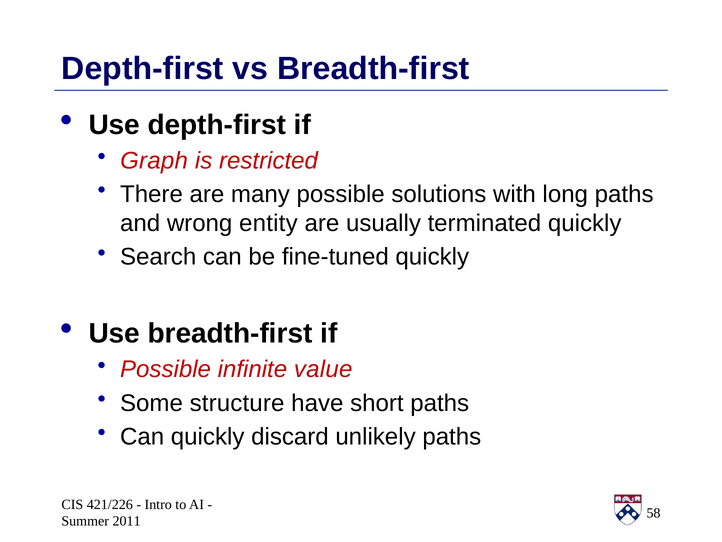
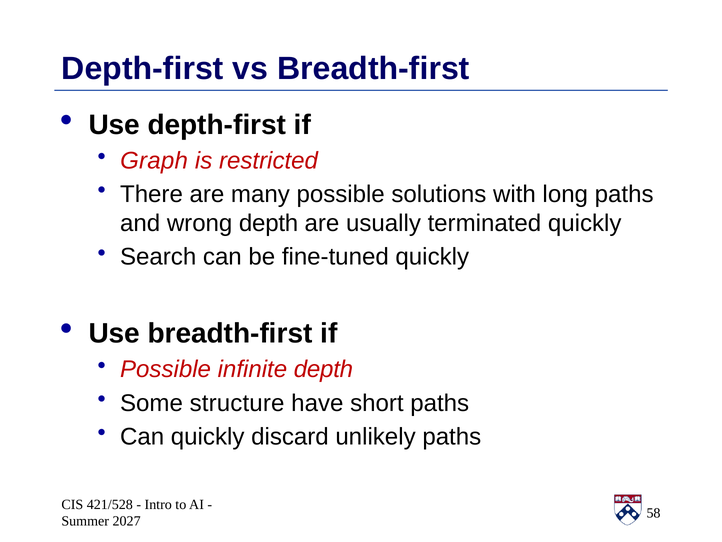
wrong entity: entity -> depth
infinite value: value -> depth
421/226: 421/226 -> 421/528
2011: 2011 -> 2027
